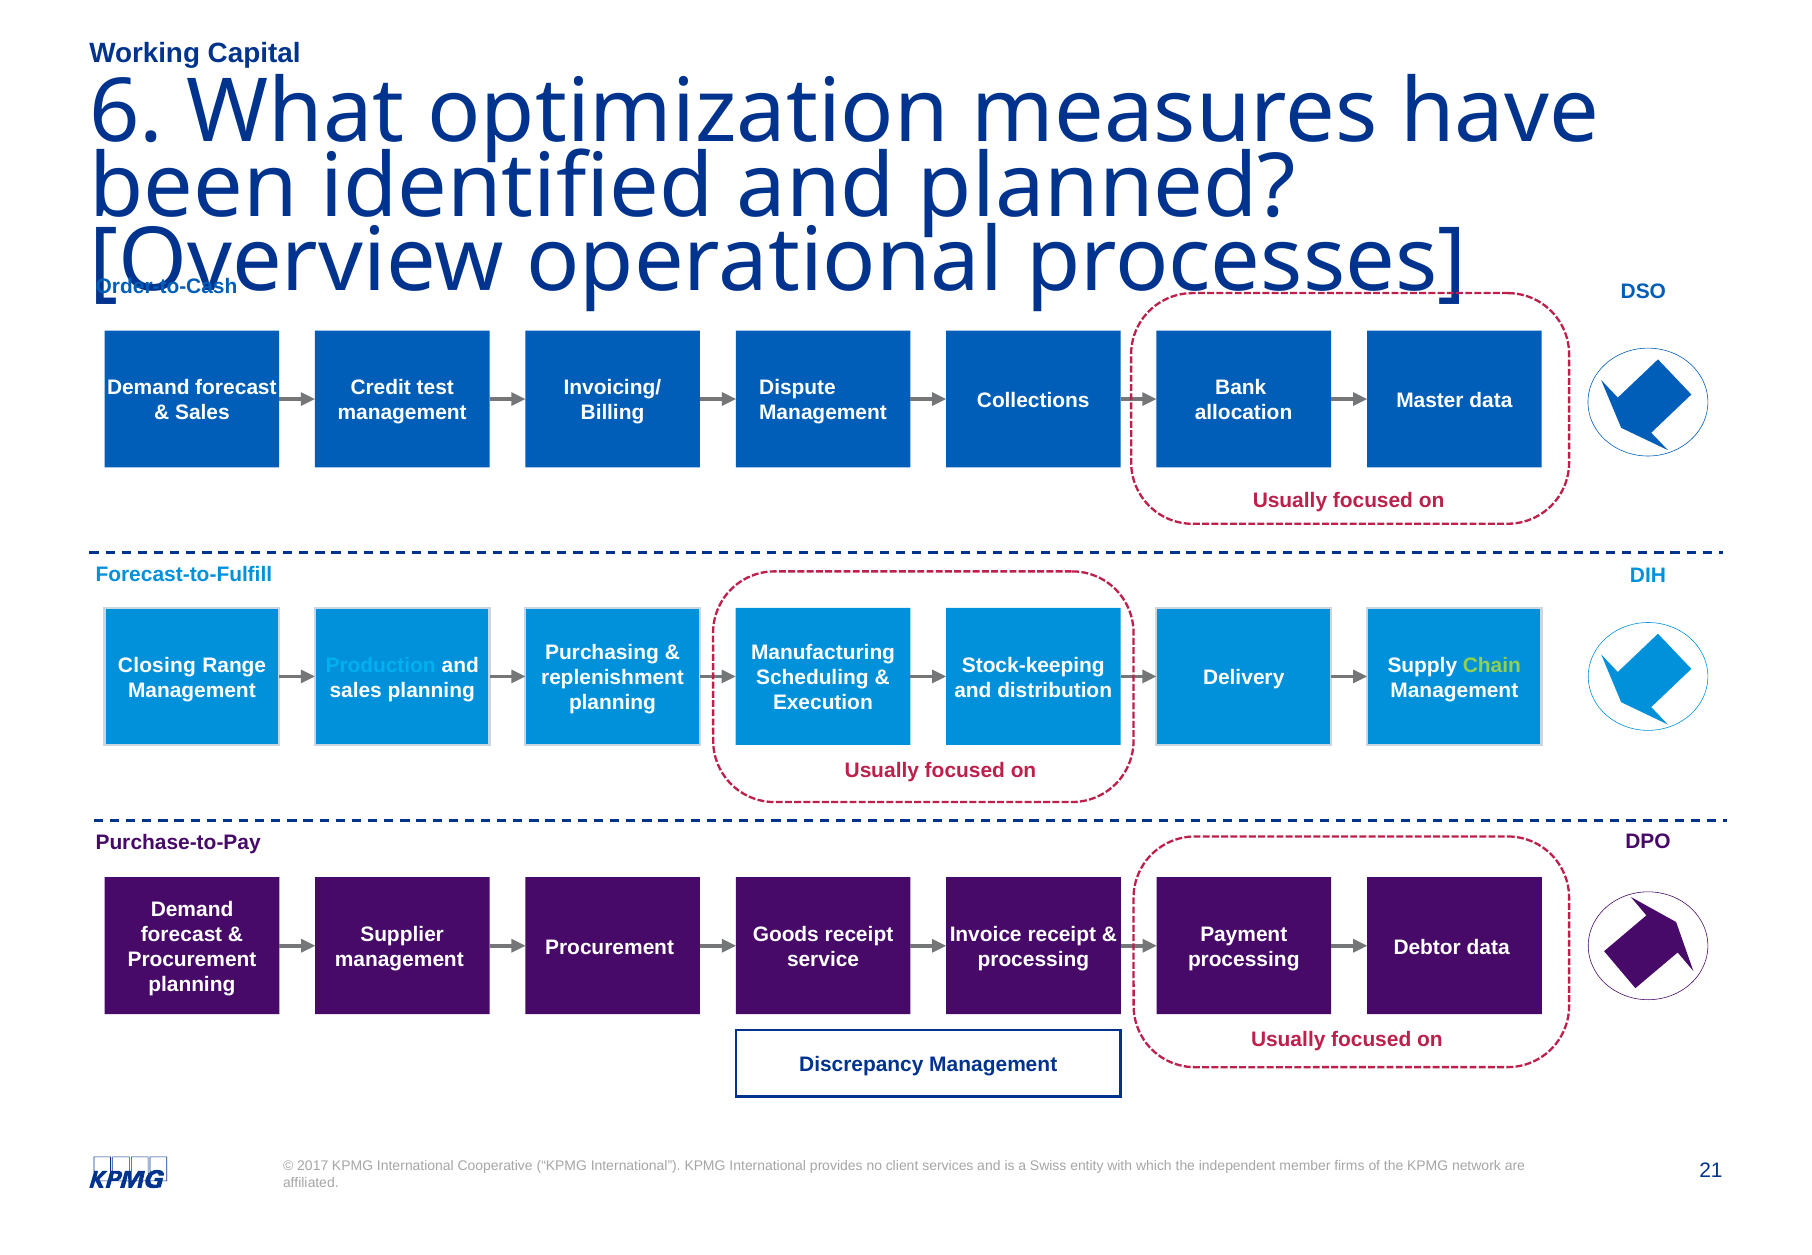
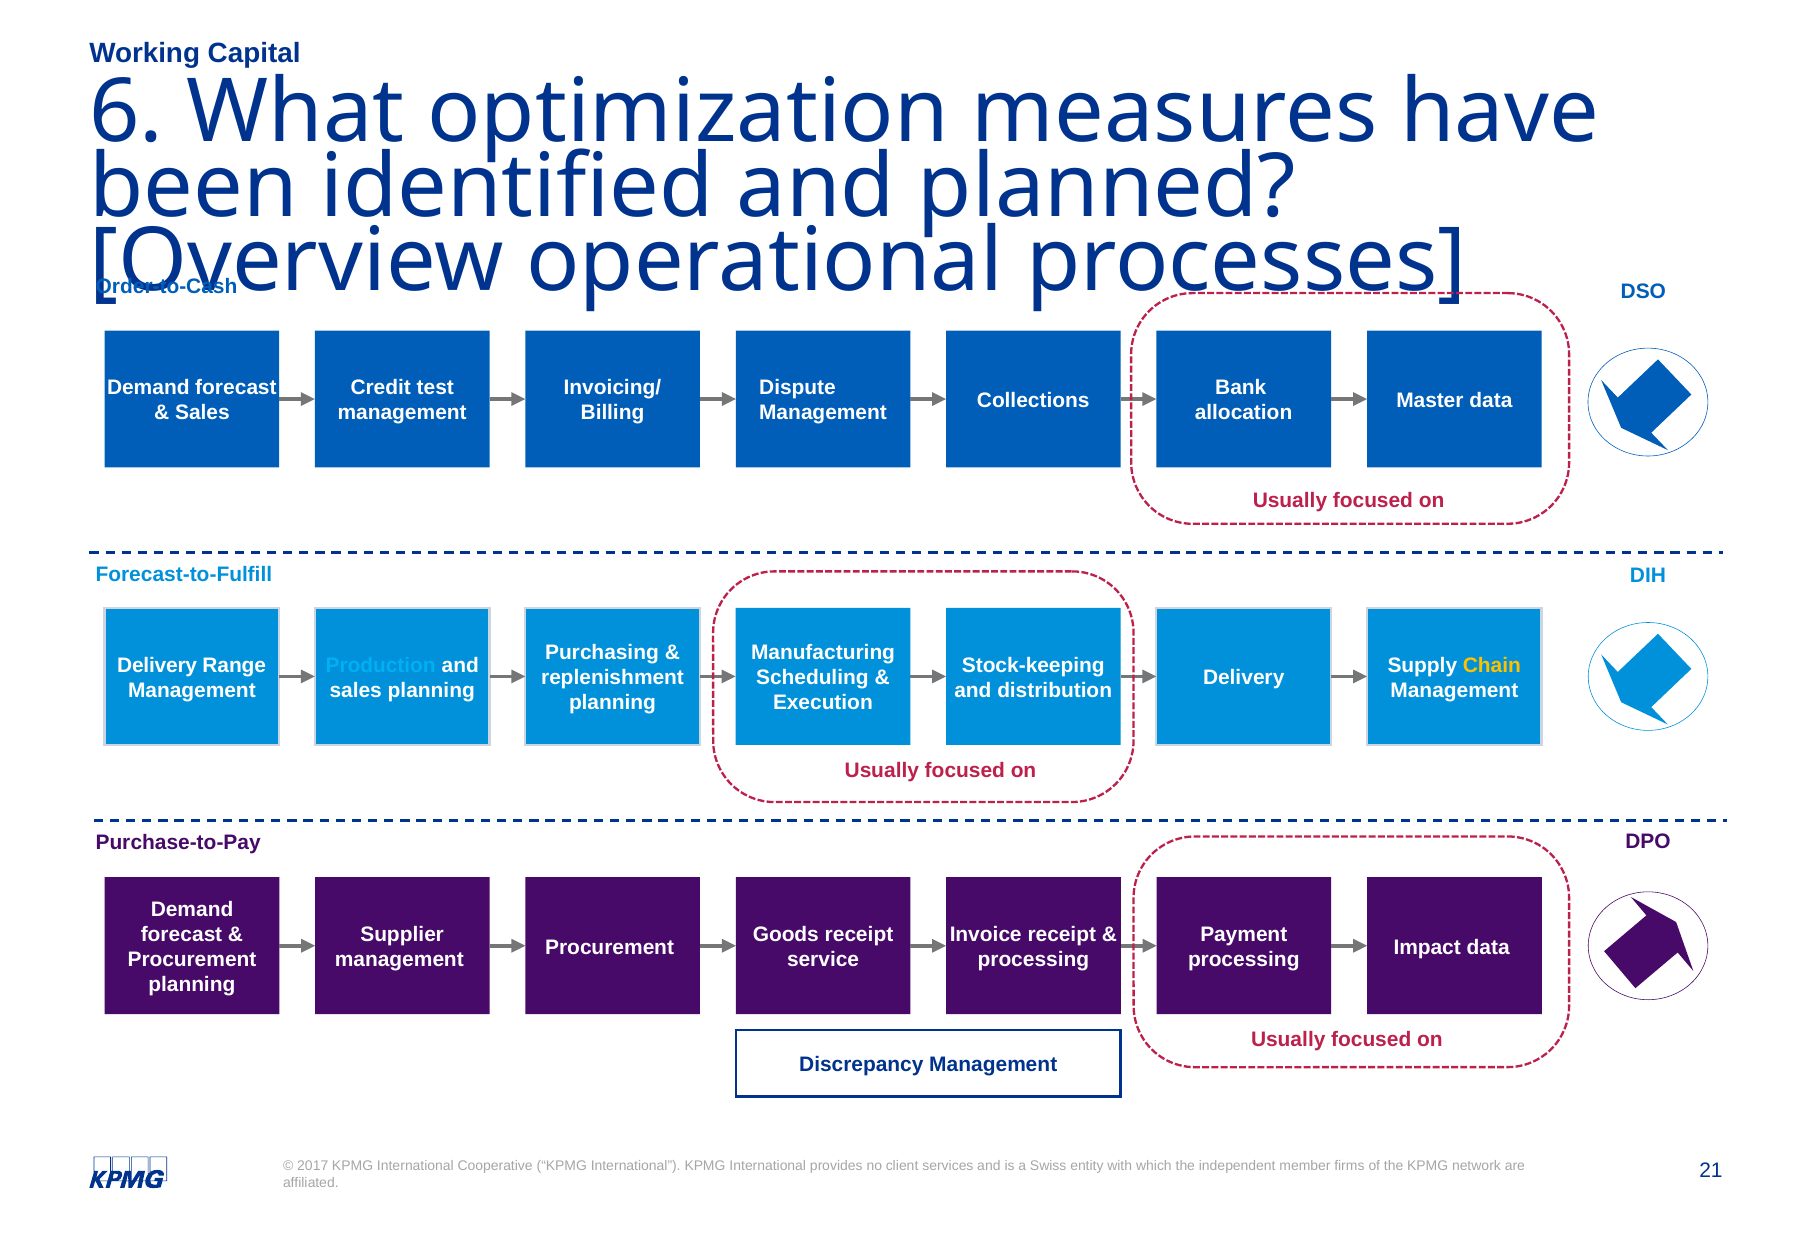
Closing at (157, 665): Closing -> Delivery
Chain colour: light green -> yellow
Debtor: Debtor -> Impact
